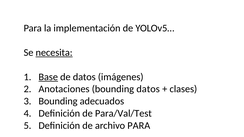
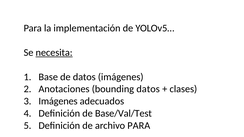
Base underline: present -> none
Bounding at (58, 101): Bounding -> Imágenes
Para/Val/Test: Para/Val/Test -> Base/Val/Test
